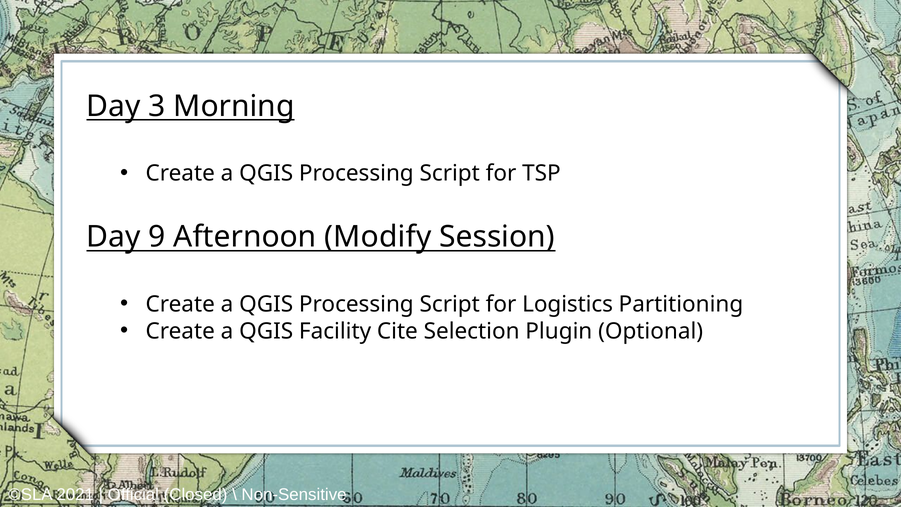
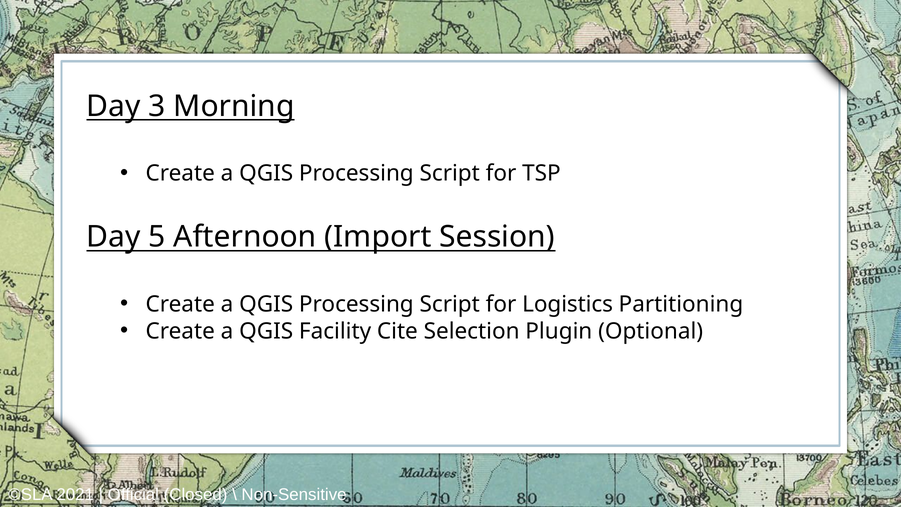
9: 9 -> 5
Modify: Modify -> Import
